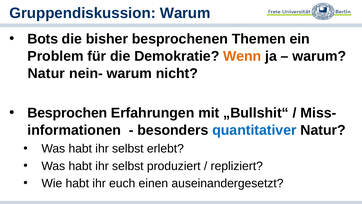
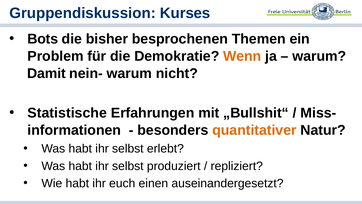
Gruppendiskussion Warum: Warum -> Kurses
Natur at (46, 73): Natur -> Damit
Besprochen: Besprochen -> Statistische
quantitativer colour: blue -> orange
